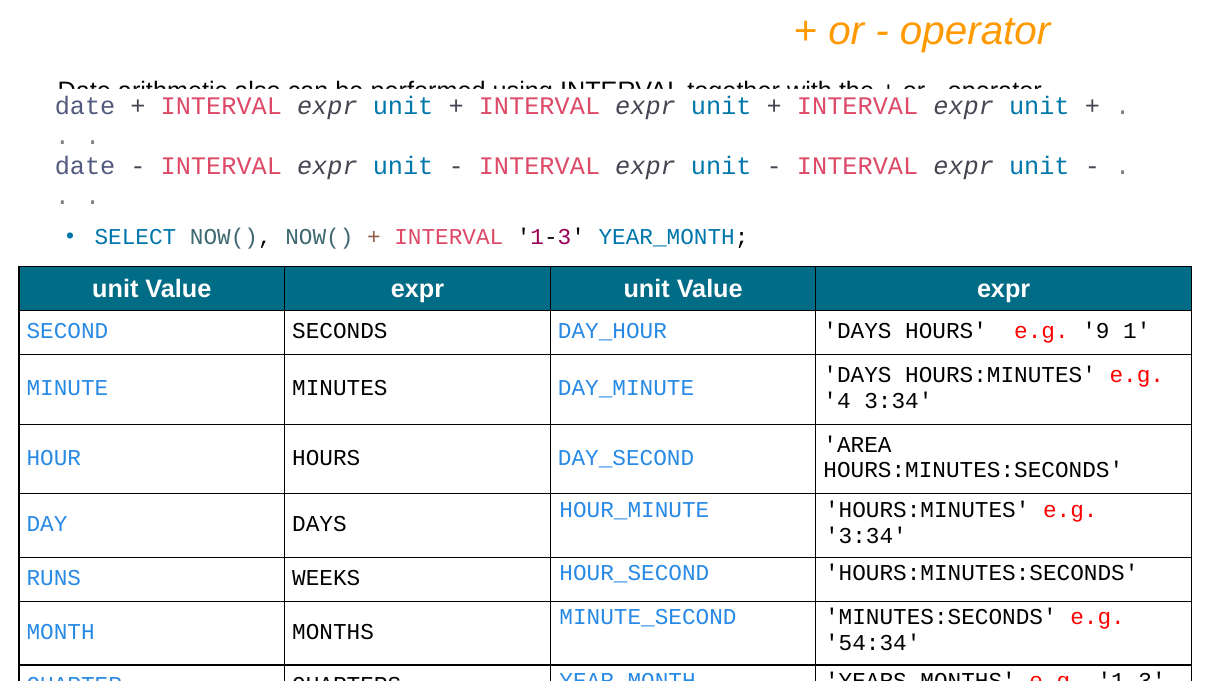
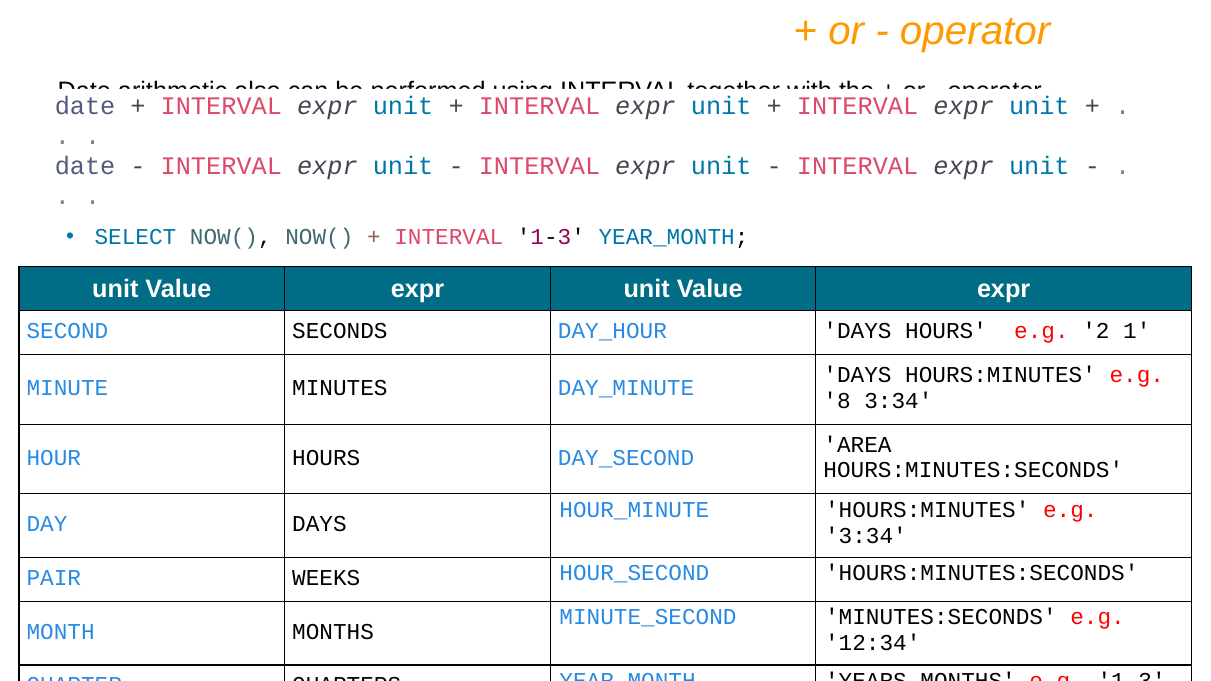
9: 9 -> 2
4: 4 -> 8
RUNS: RUNS -> PAIR
54:34: 54:34 -> 12:34
